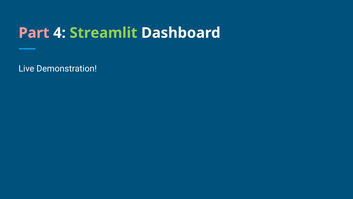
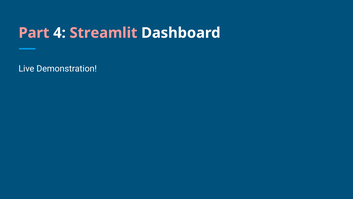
Streamlit colour: light green -> pink
